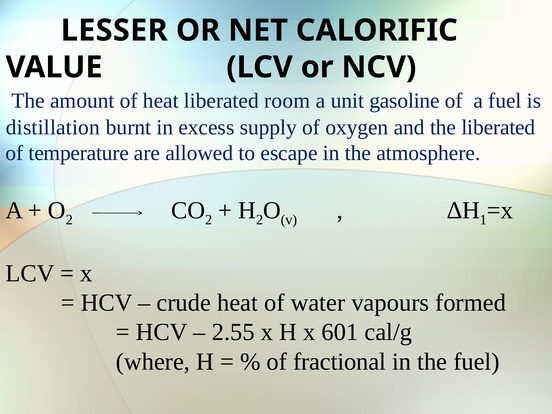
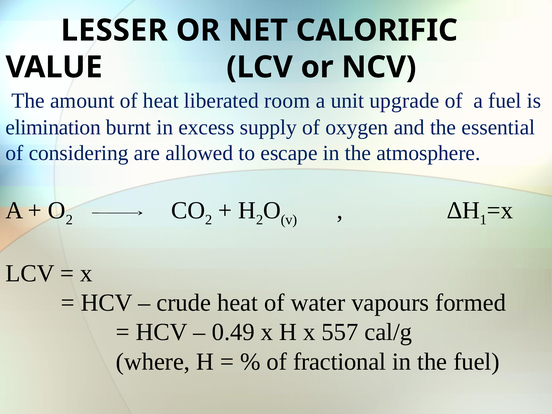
gasoline: gasoline -> upgrade
distillation: distillation -> elimination
the liberated: liberated -> essential
temperature: temperature -> considering
2.55: 2.55 -> 0.49
601: 601 -> 557
